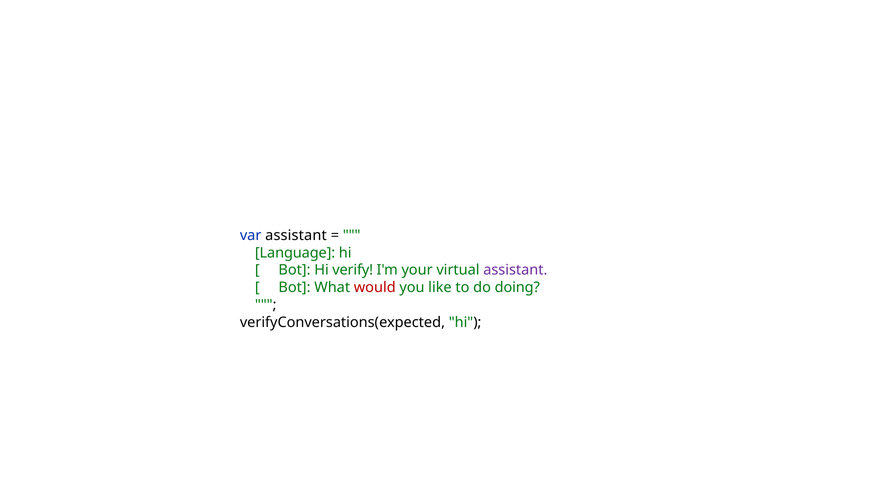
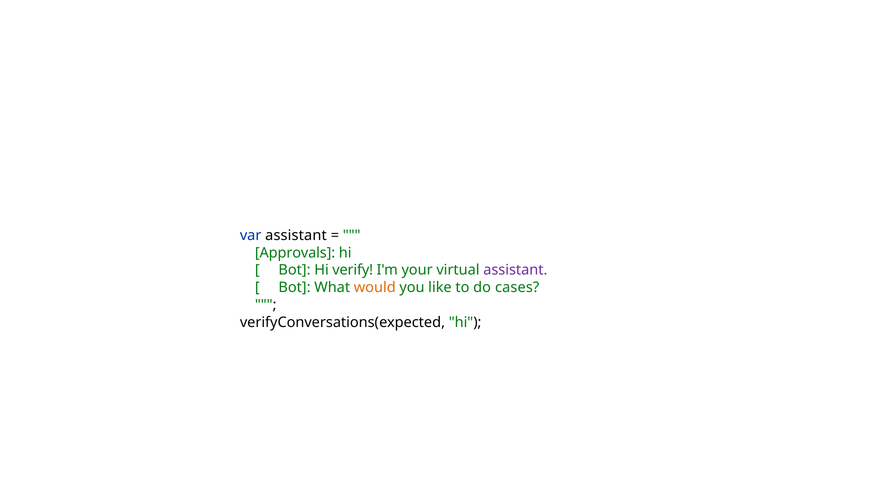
Language: Language -> Approvals
would colour: red -> orange
doing: doing -> cases
